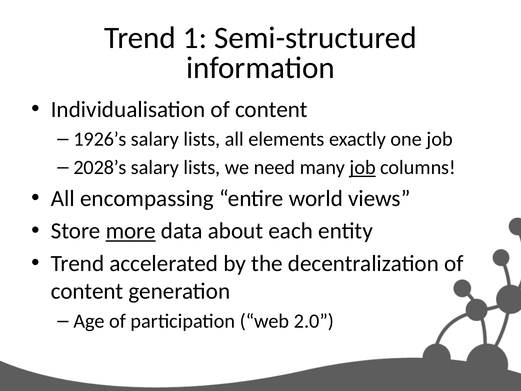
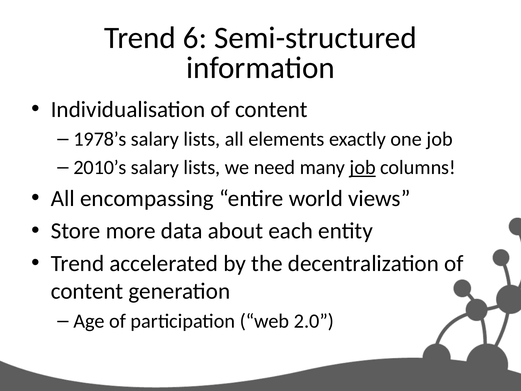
1: 1 -> 6
1926’s: 1926’s -> 1978’s
2028’s: 2028’s -> 2010’s
more underline: present -> none
